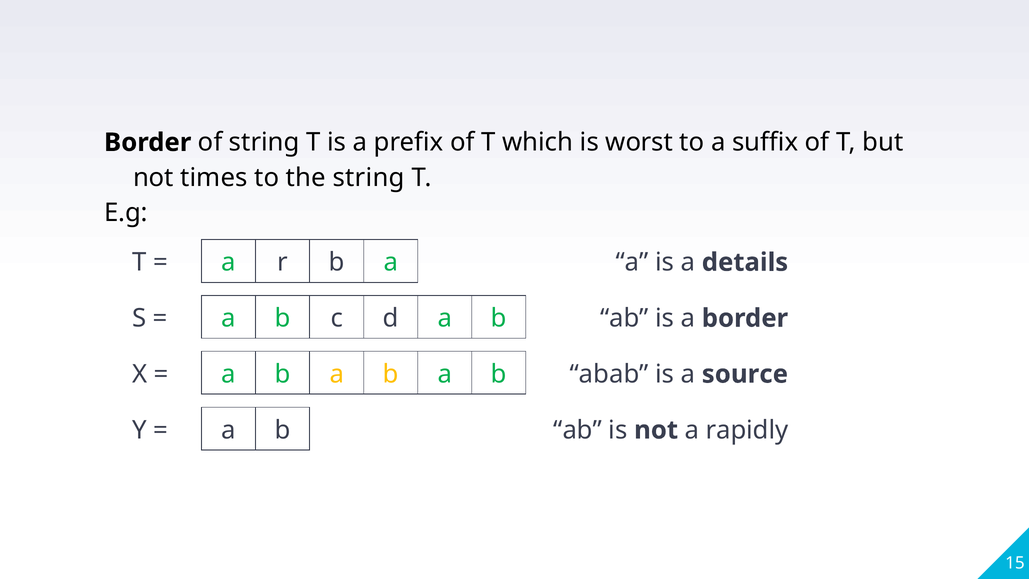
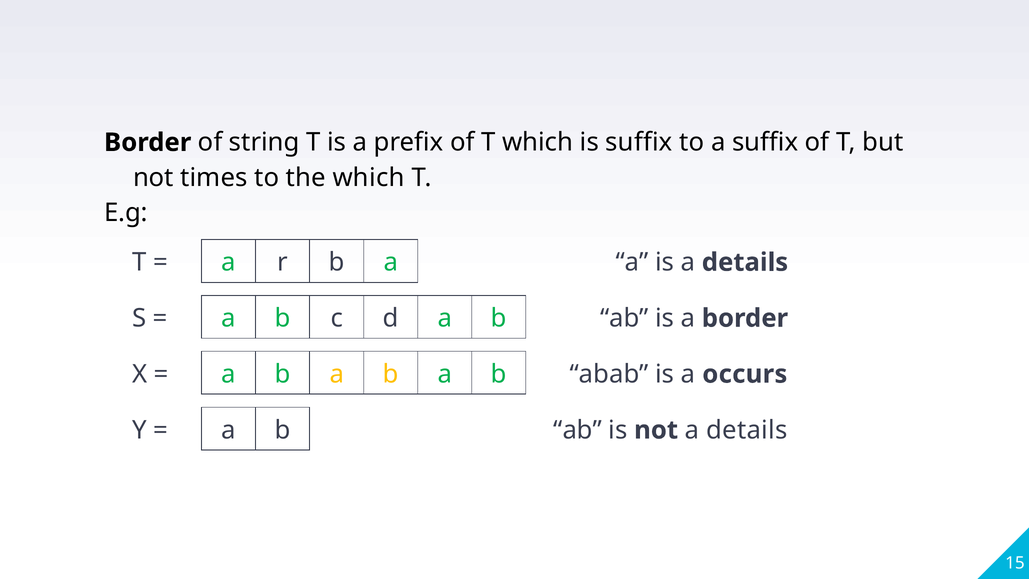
is worst: worst -> suffix
the string: string -> which
source: source -> occurs
not a rapidly: rapidly -> details
